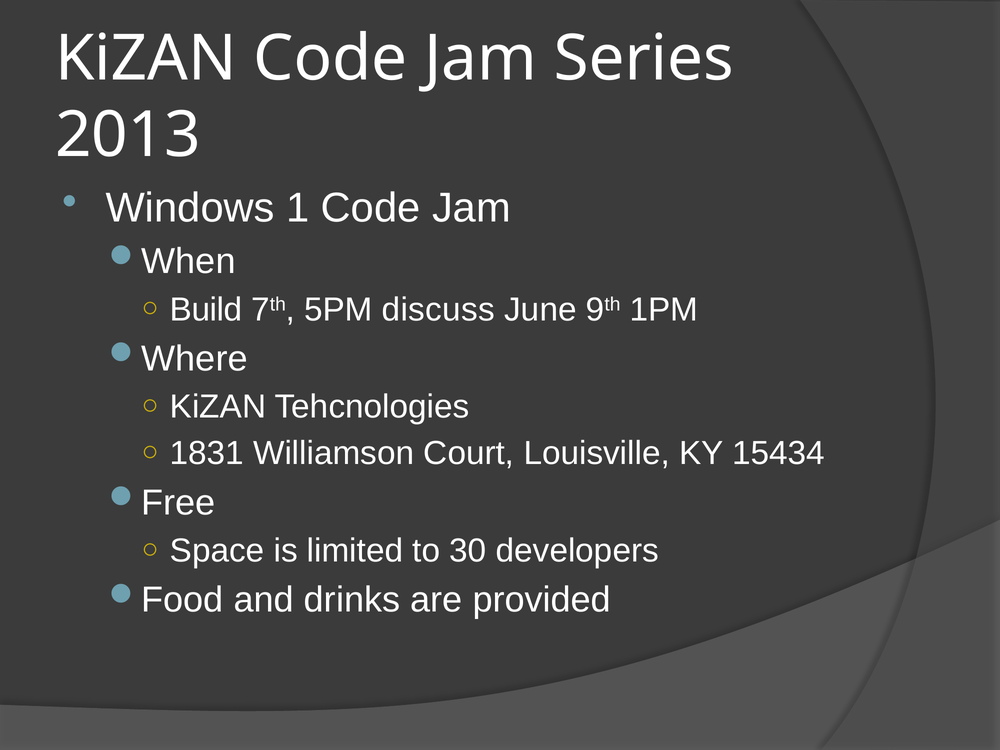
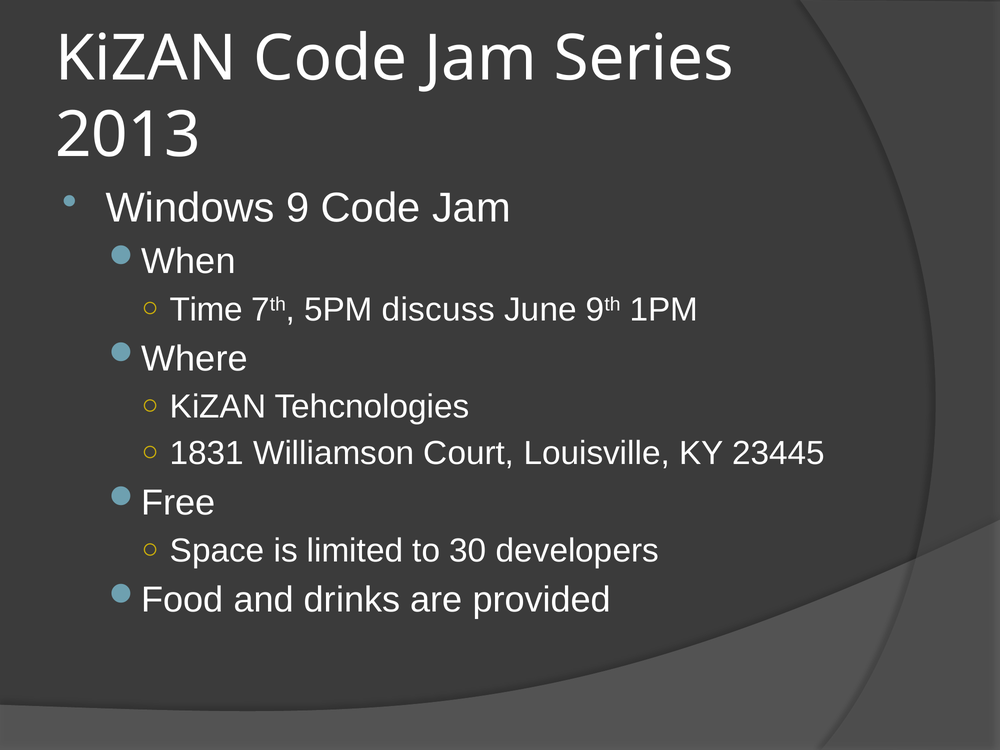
1: 1 -> 9
Build: Build -> Time
15434: 15434 -> 23445
